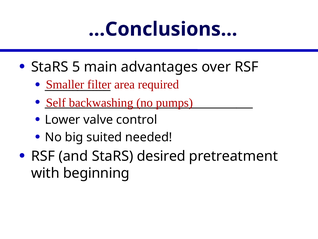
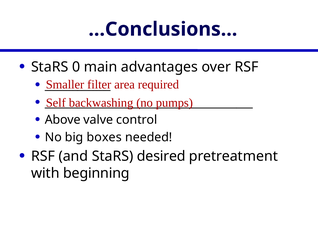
5: 5 -> 0
Lower: Lower -> Above
suited: suited -> boxes
